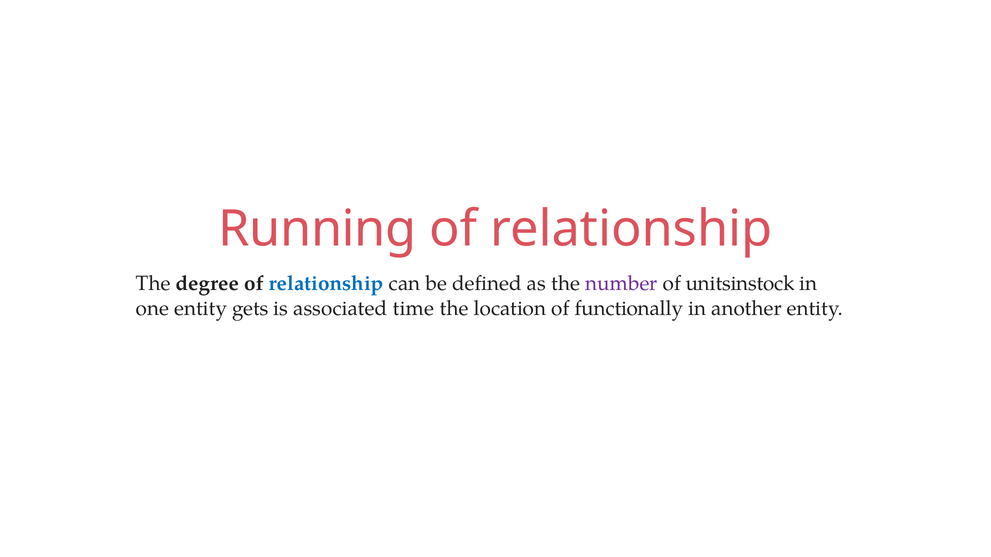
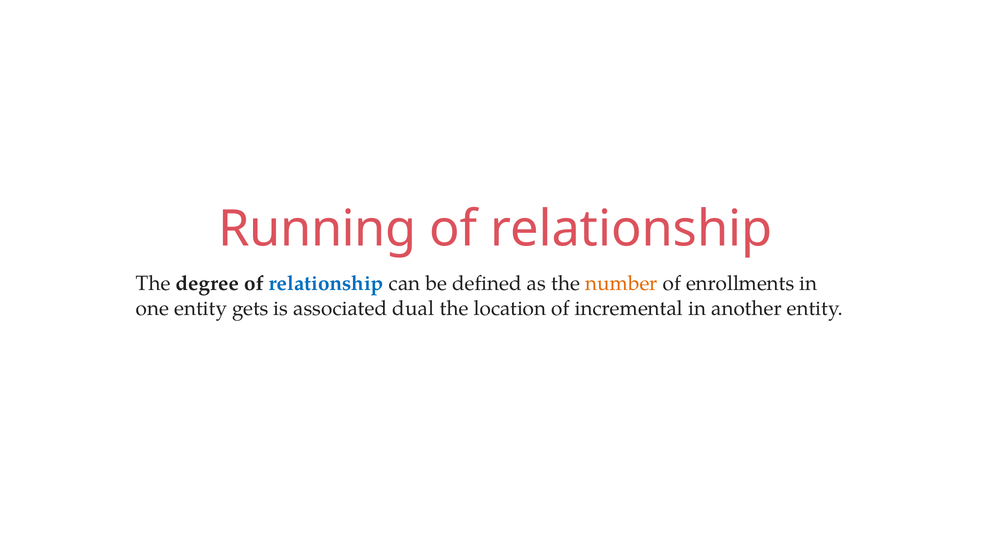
number colour: purple -> orange
unitsinstock: unitsinstock -> enrollments
time: time -> dual
functionally: functionally -> incremental
